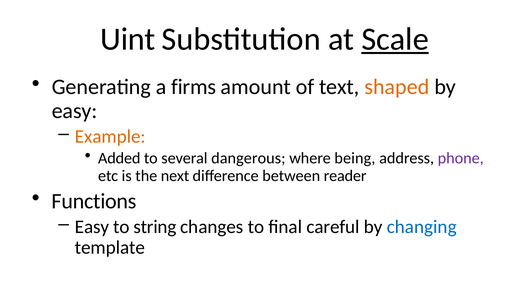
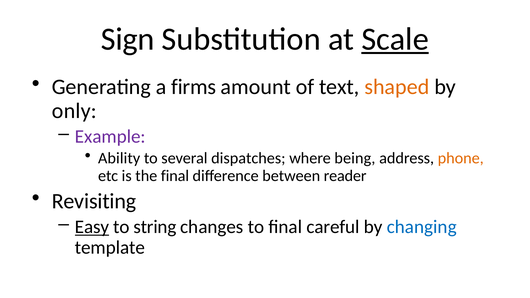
Uint: Uint -> Sign
easy at (74, 111): easy -> only
Example colour: orange -> purple
Added: Added -> Ability
dangerous: dangerous -> dispatches
phone colour: purple -> orange
the next: next -> final
Functions: Functions -> Revisiting
Easy at (92, 227) underline: none -> present
